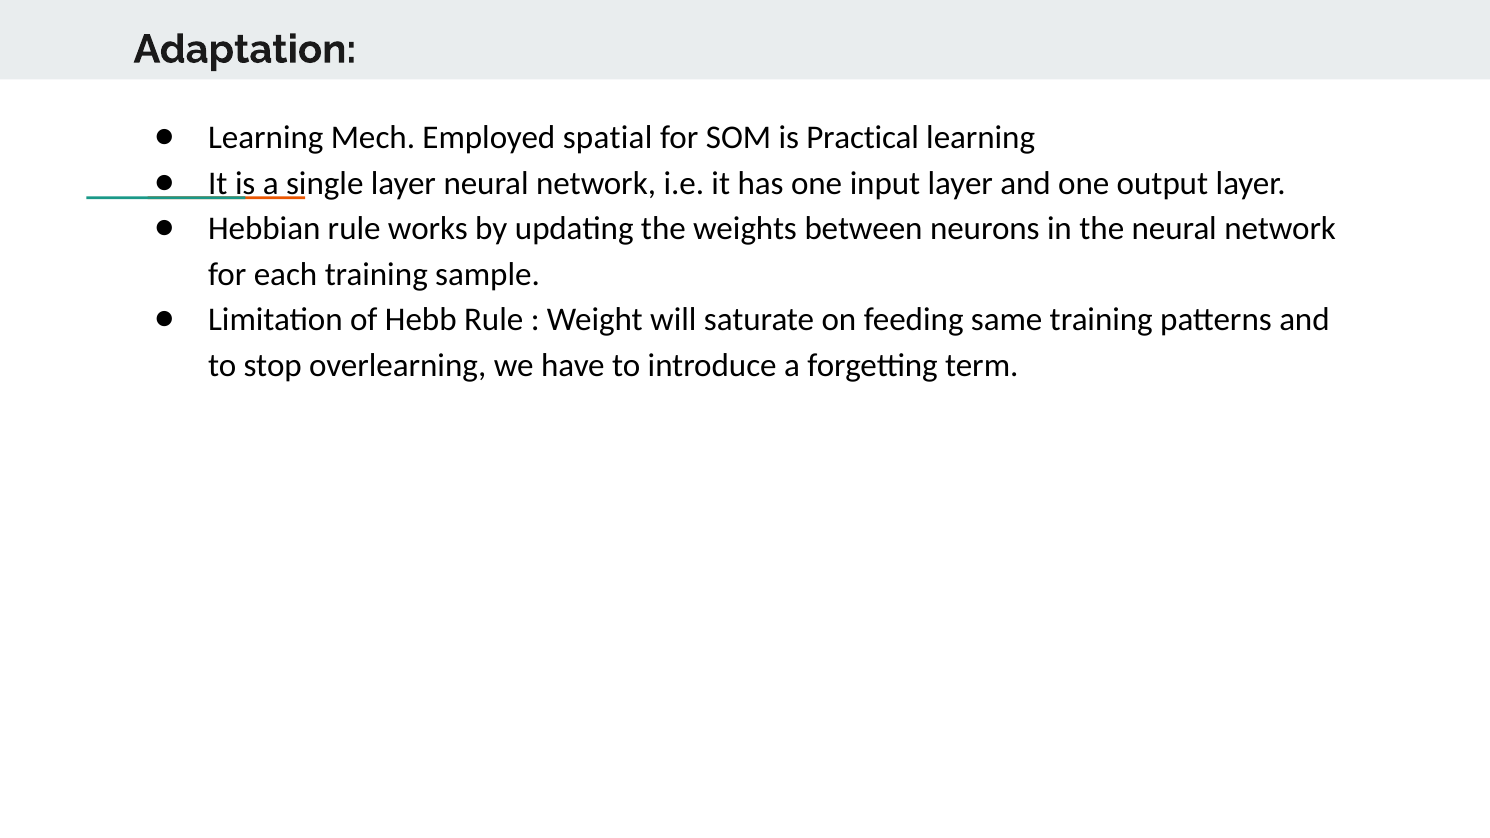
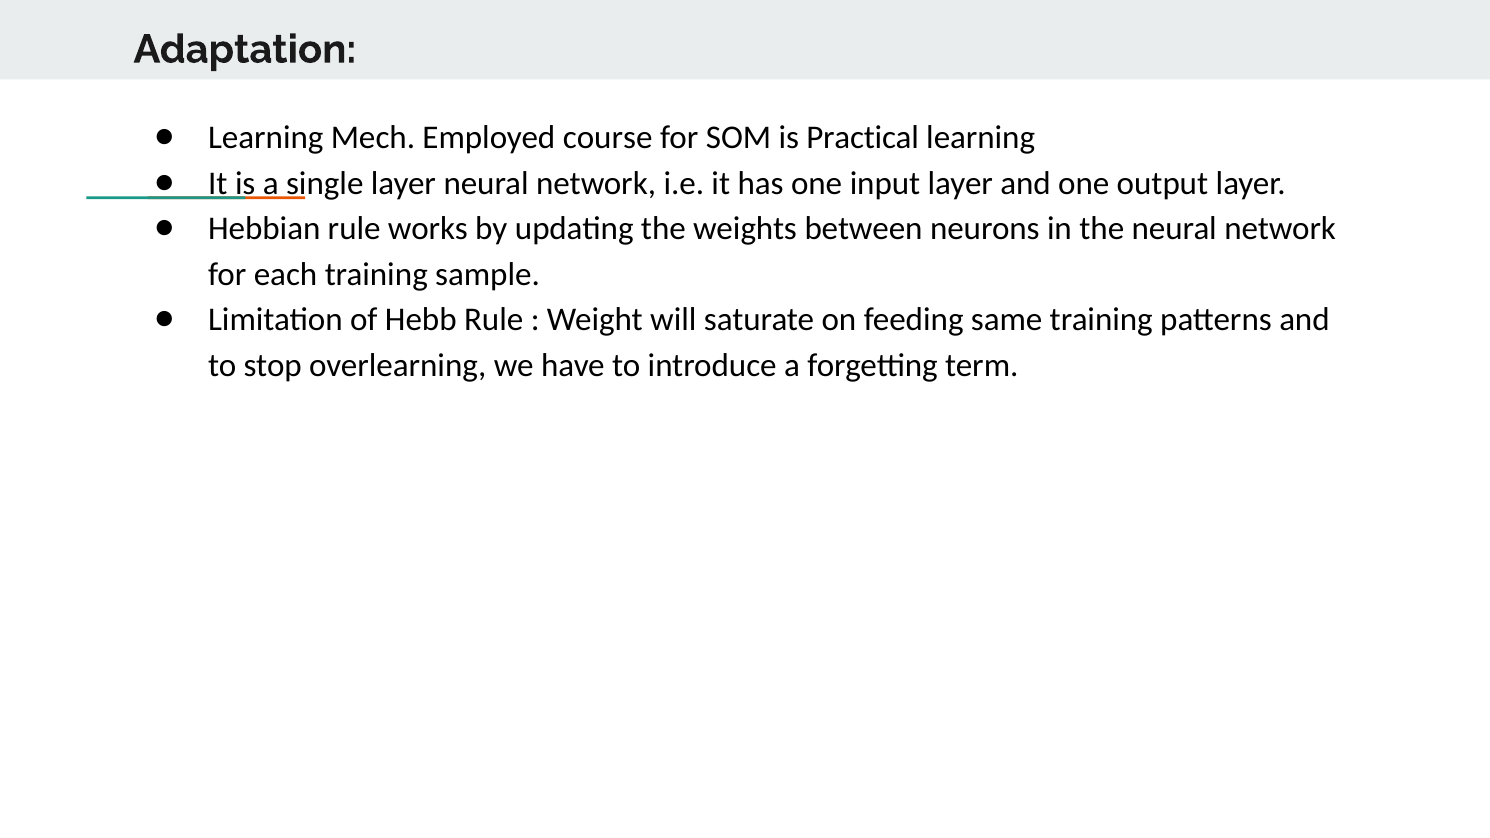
spatial: spatial -> course
